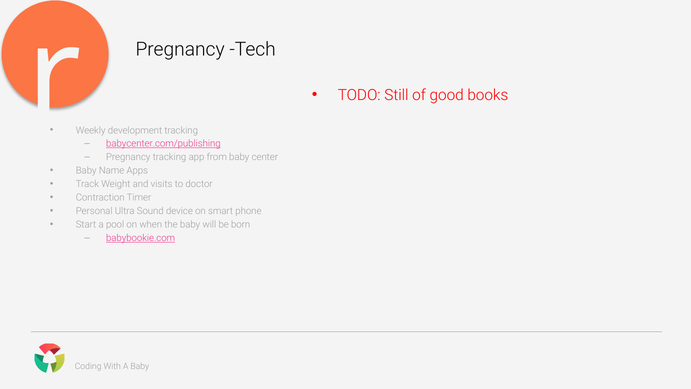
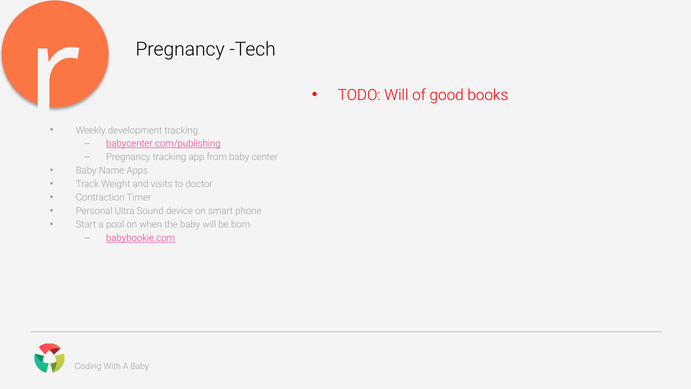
TODO Still: Still -> Will
